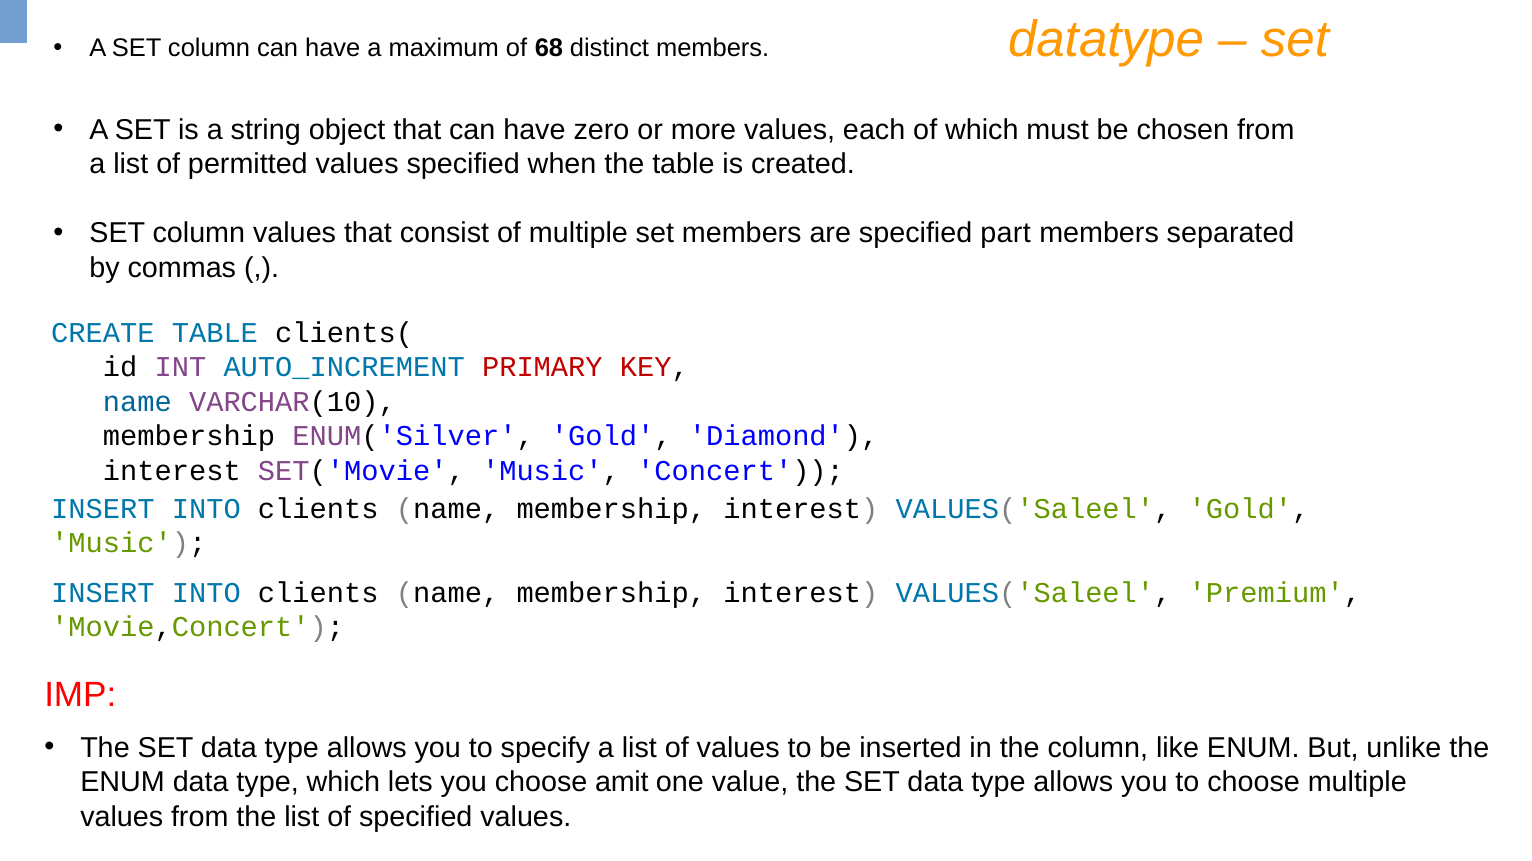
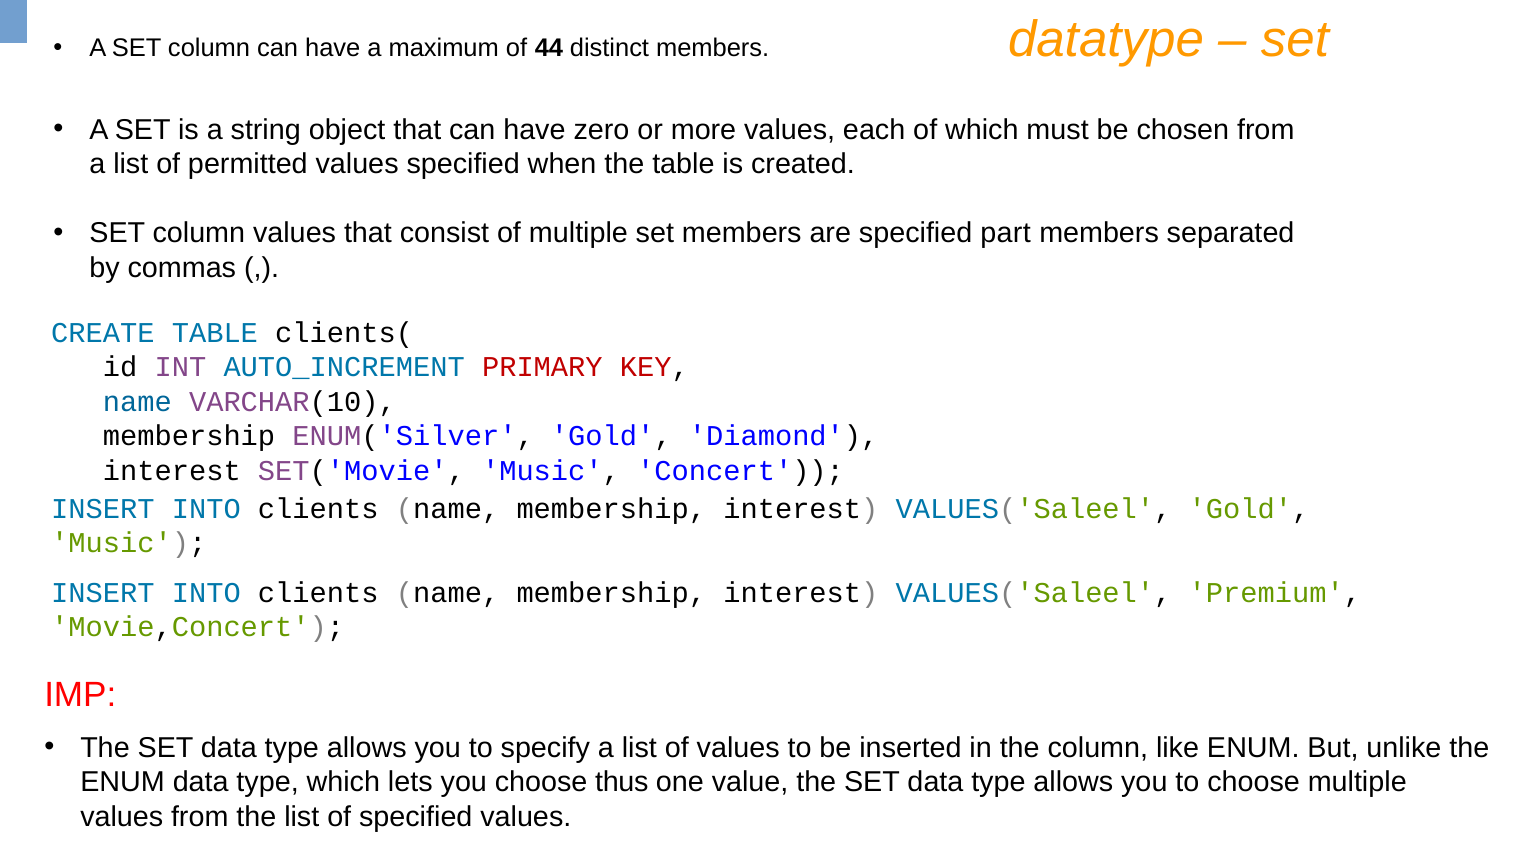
68: 68 -> 44
amit: amit -> thus
